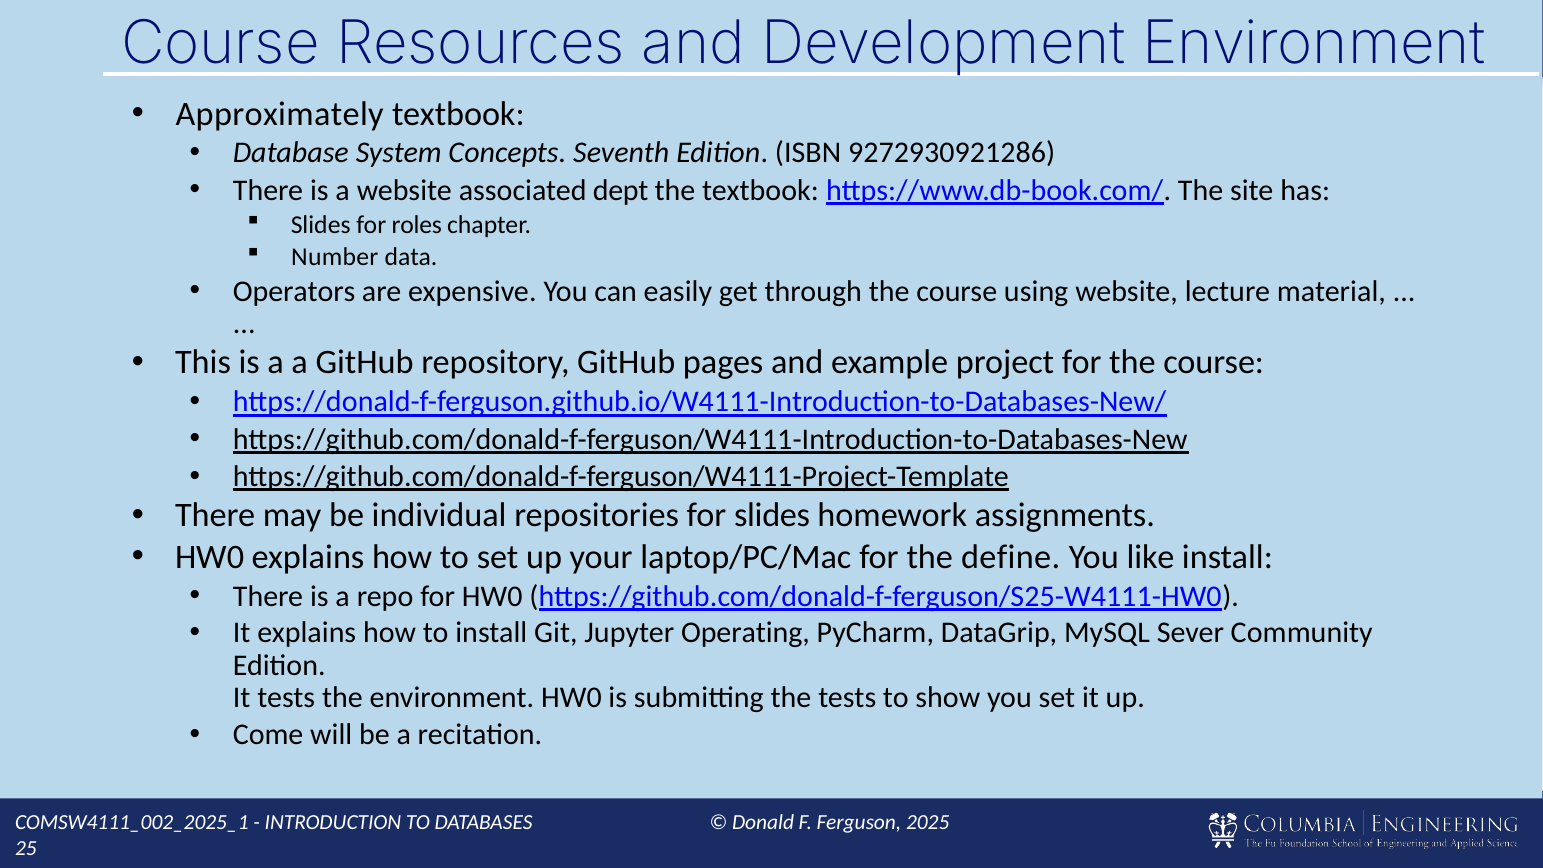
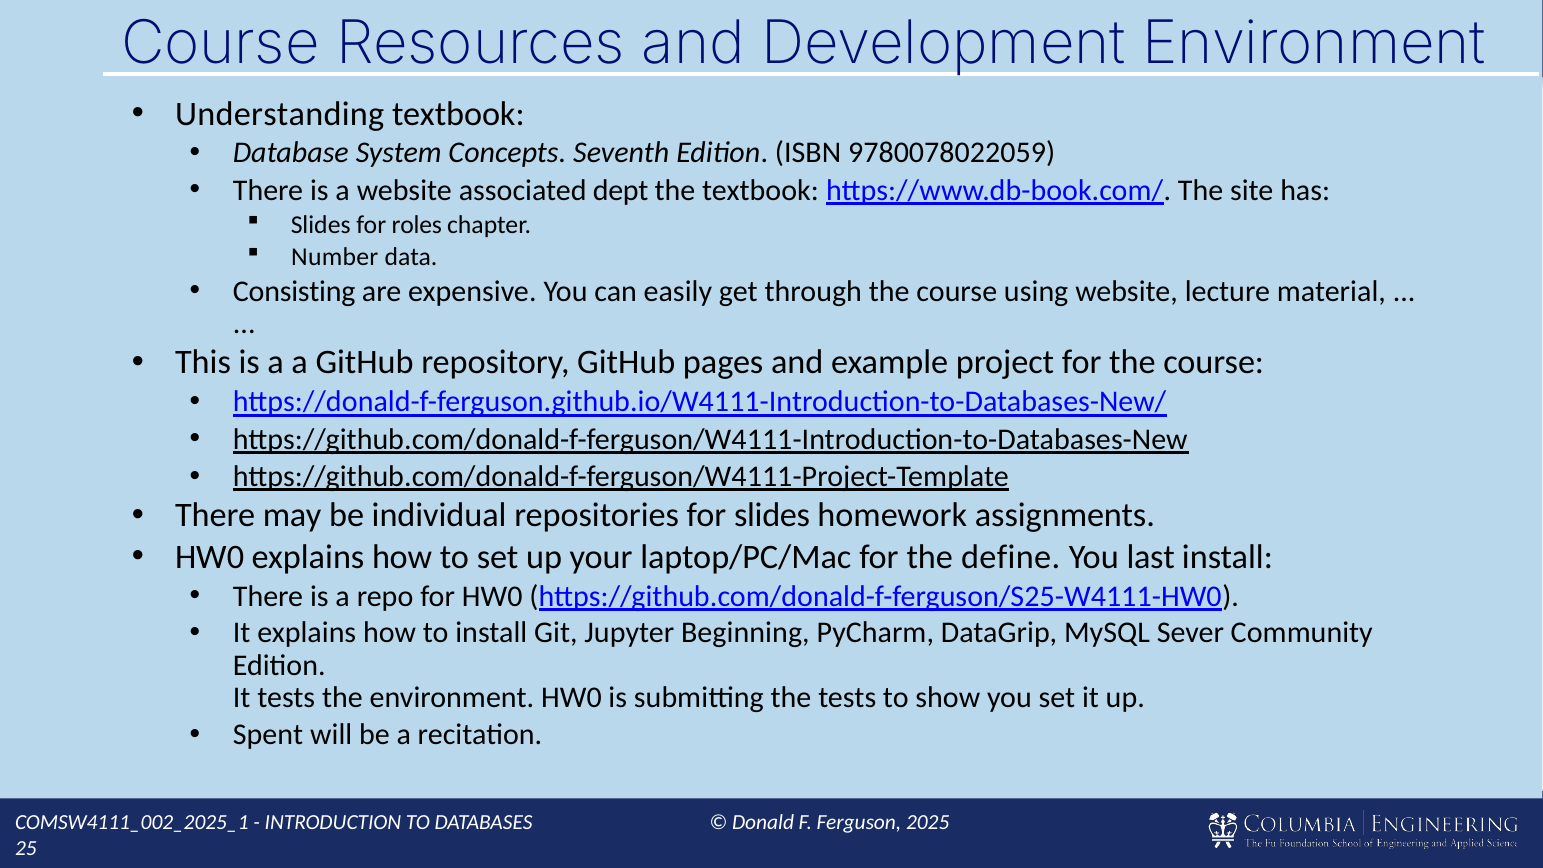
Approximately: Approximately -> Understanding
9272930921286: 9272930921286 -> 9780078022059
Operators: Operators -> Consisting
like: like -> last
Operating: Operating -> Beginning
Come: Come -> Spent
